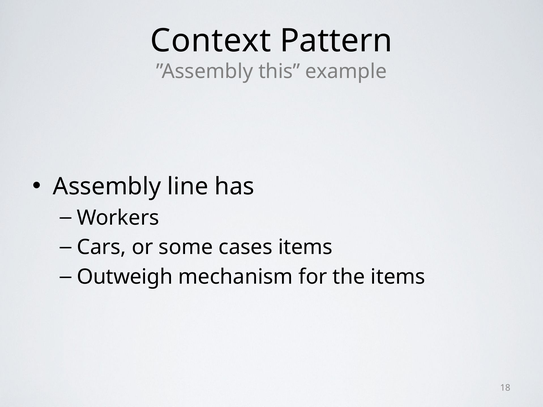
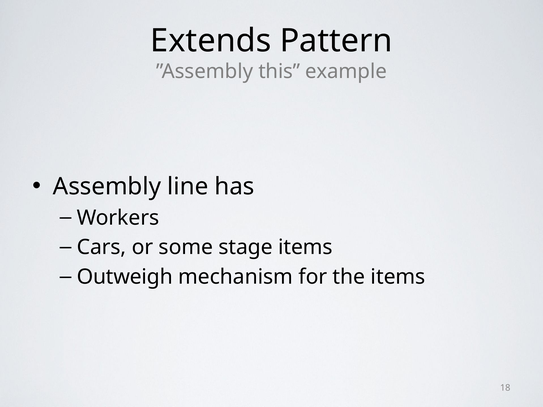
Context: Context -> Extends
cases: cases -> stage
